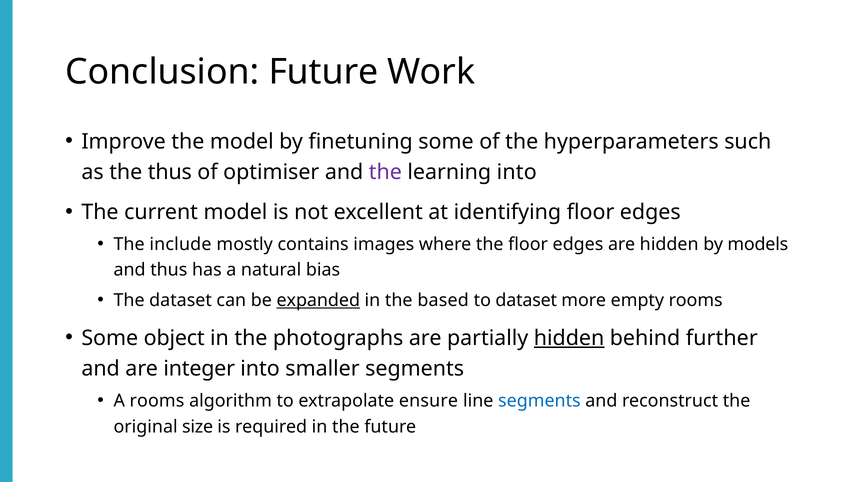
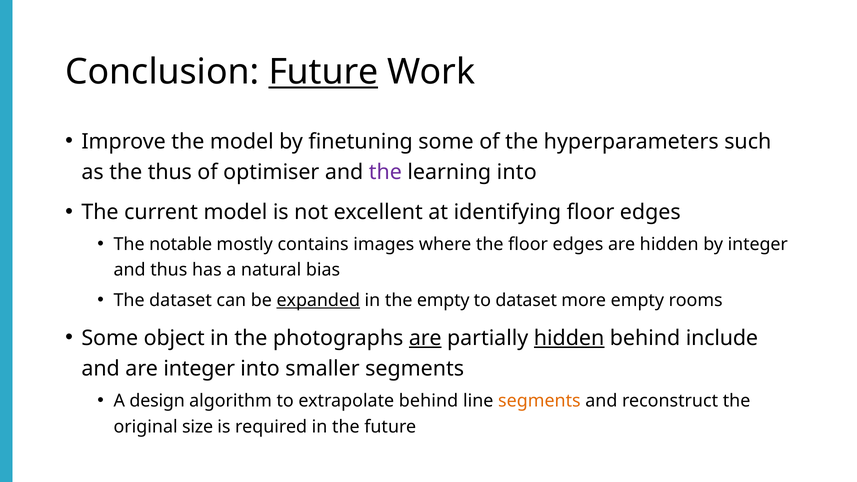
Future at (323, 72) underline: none -> present
include: include -> notable
by models: models -> integer
the based: based -> empty
are at (425, 338) underline: none -> present
further: further -> include
A rooms: rooms -> design
extrapolate ensure: ensure -> behind
segments at (539, 401) colour: blue -> orange
